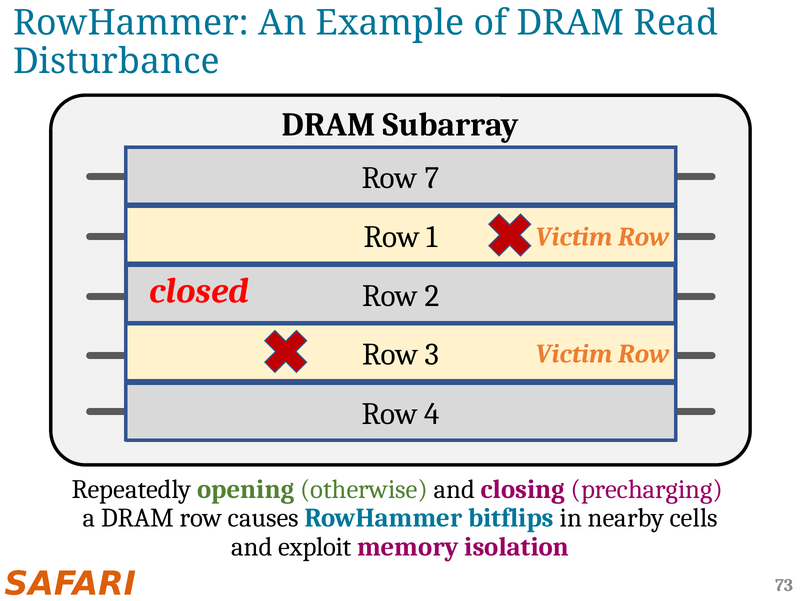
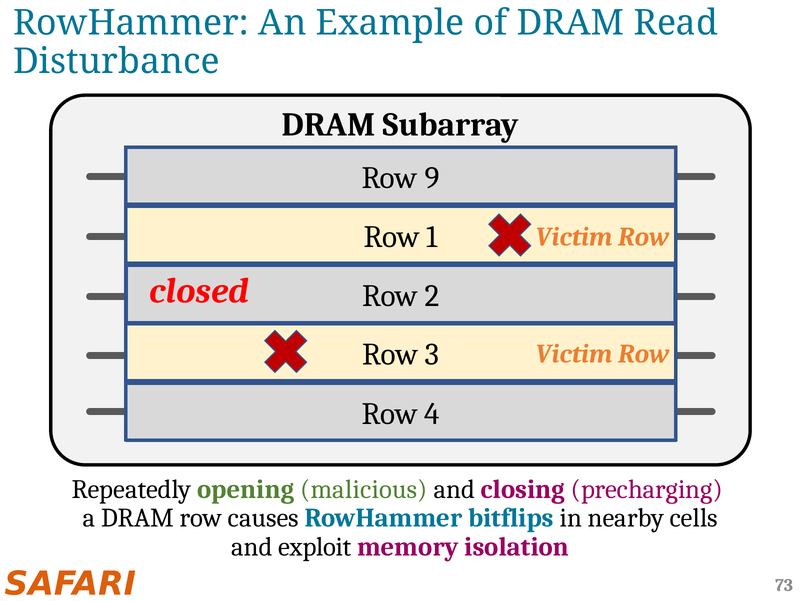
7: 7 -> 9
otherwise: otherwise -> malicious
